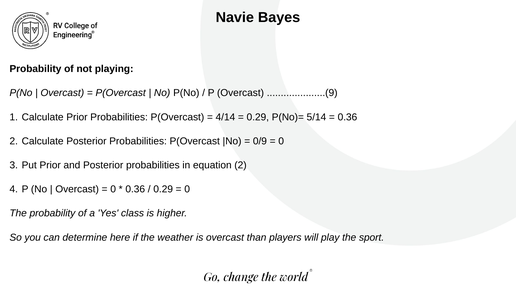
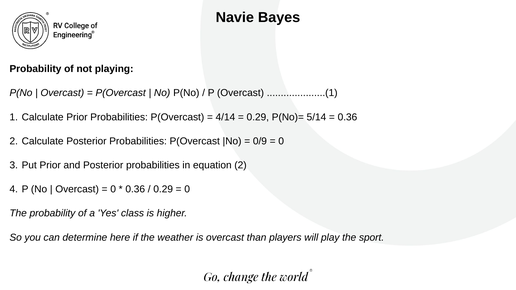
.....................(9: .....................(9 -> .....................(1
